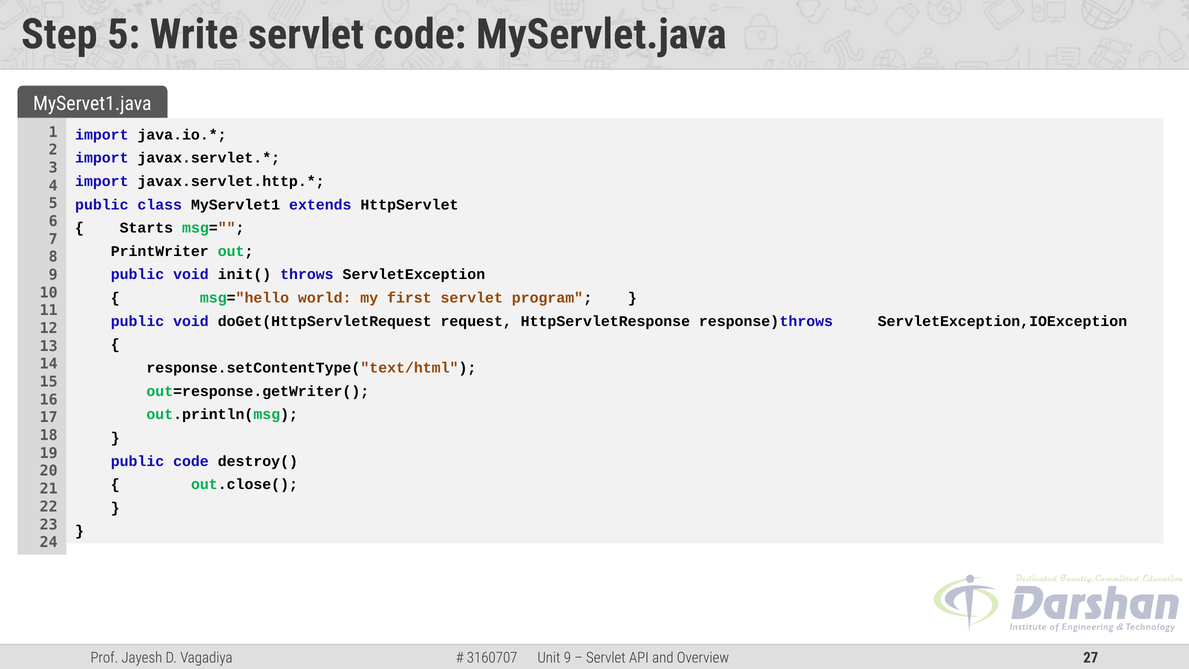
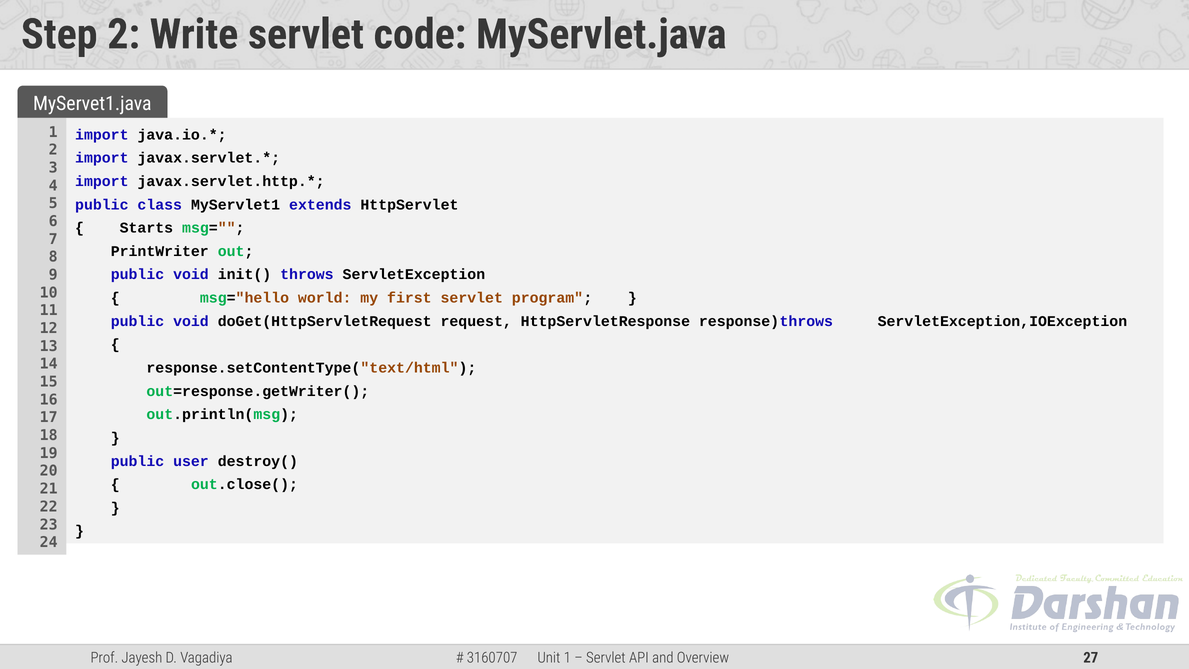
Step 5: 5 -> 2
public code: code -> user
9 at (567, 657): 9 -> 1
